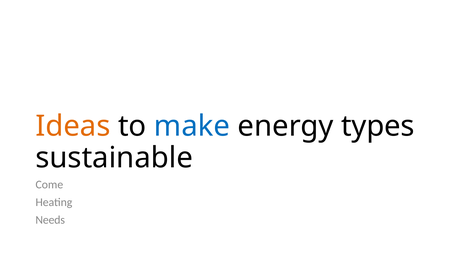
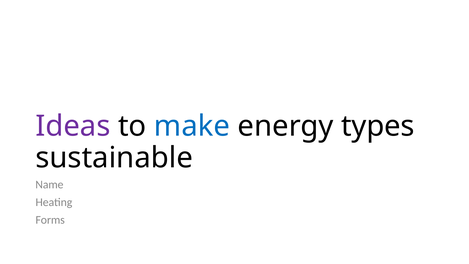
Ideas colour: orange -> purple
Come: Come -> Name
Needs: Needs -> Forms
